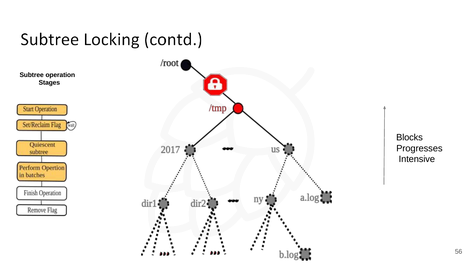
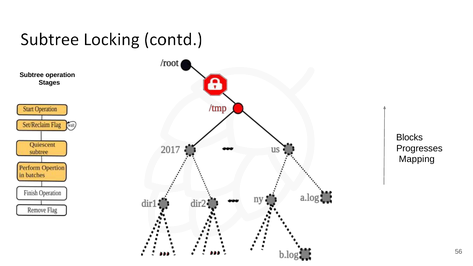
Intensive: Intensive -> Mapping
